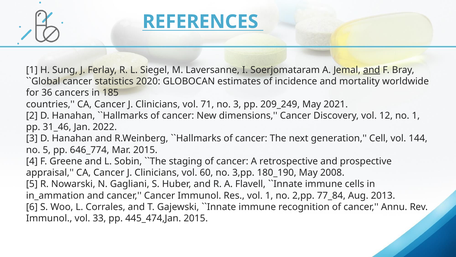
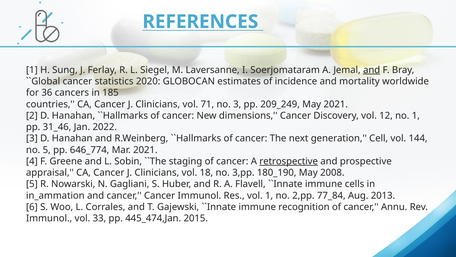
Mar 2015: 2015 -> 2021
retrospective underline: none -> present
60: 60 -> 18
